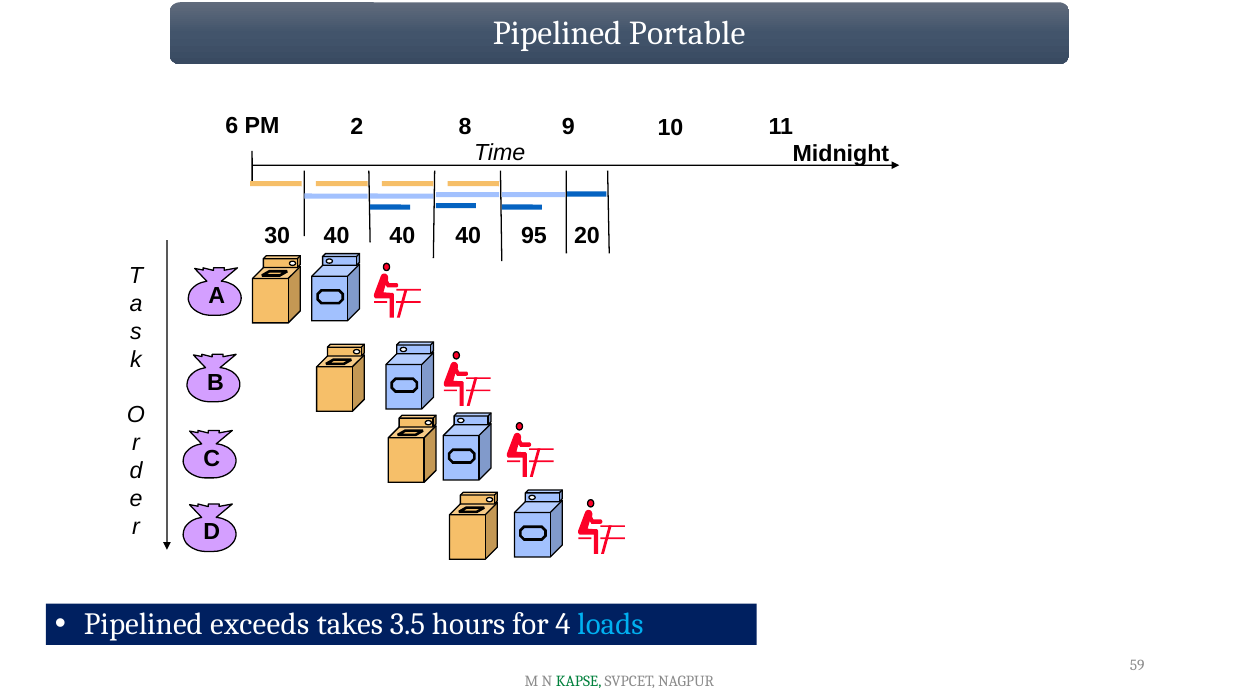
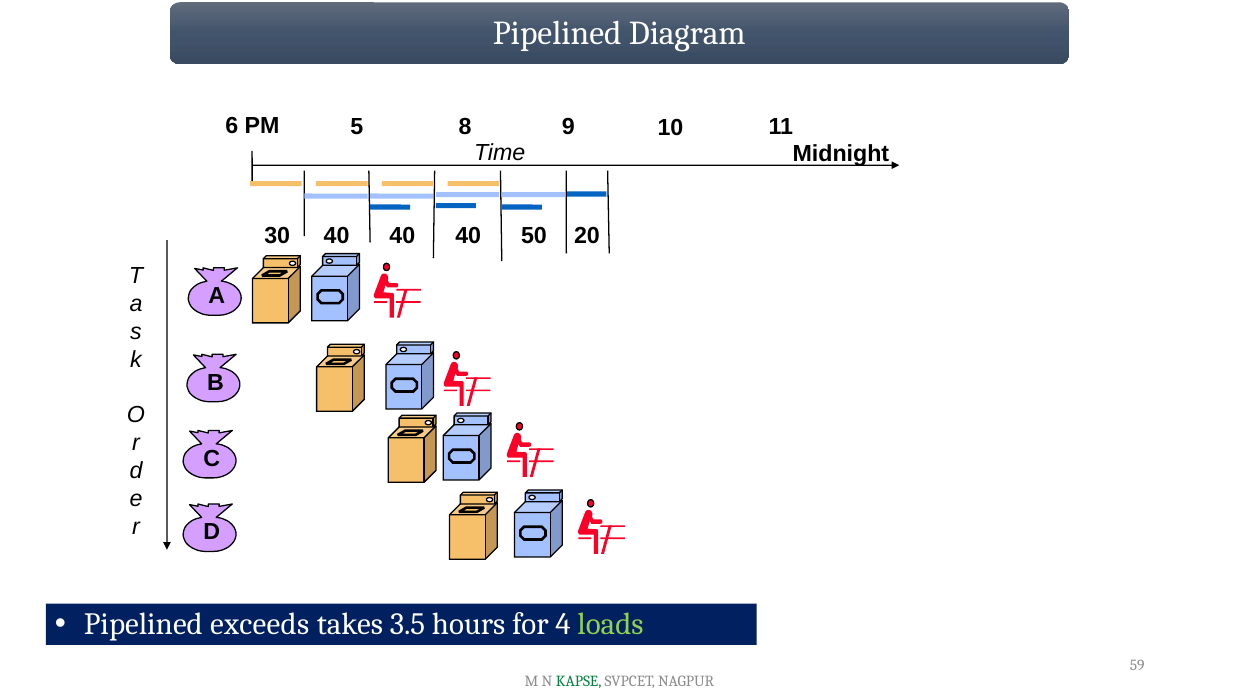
Portable: Portable -> Diagram
2: 2 -> 5
95: 95 -> 50
loads colour: light blue -> light green
